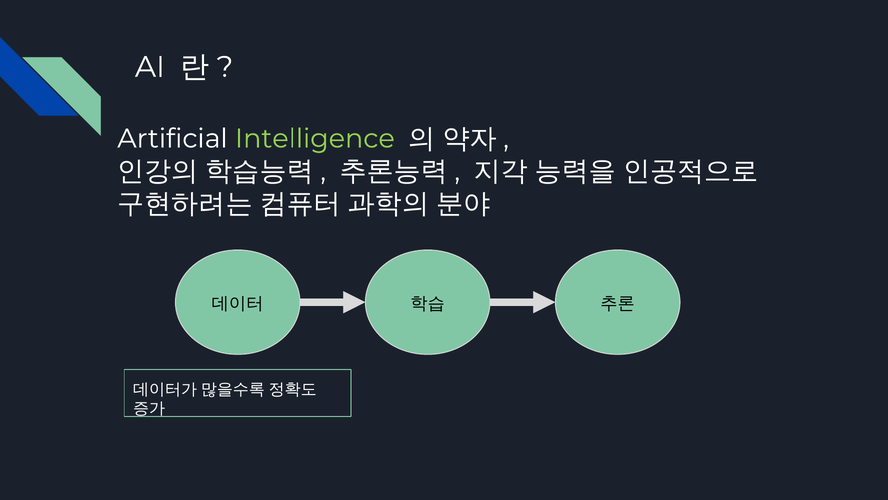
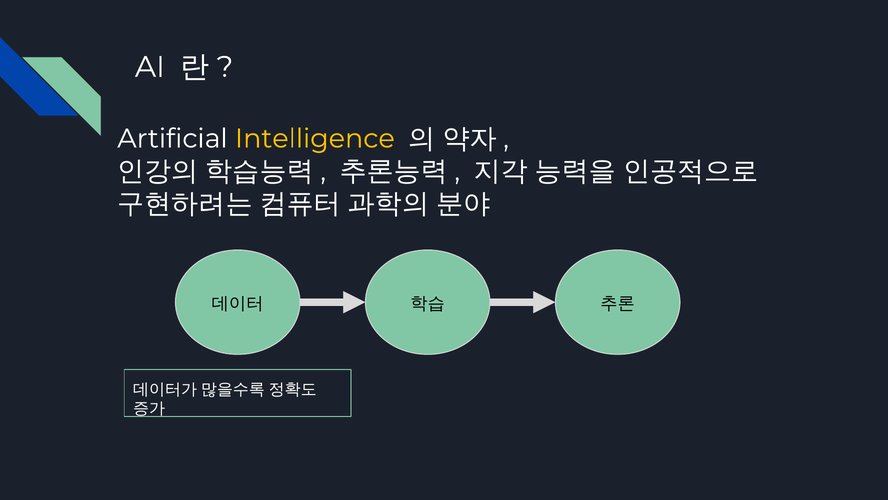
Intelligence colour: light green -> yellow
